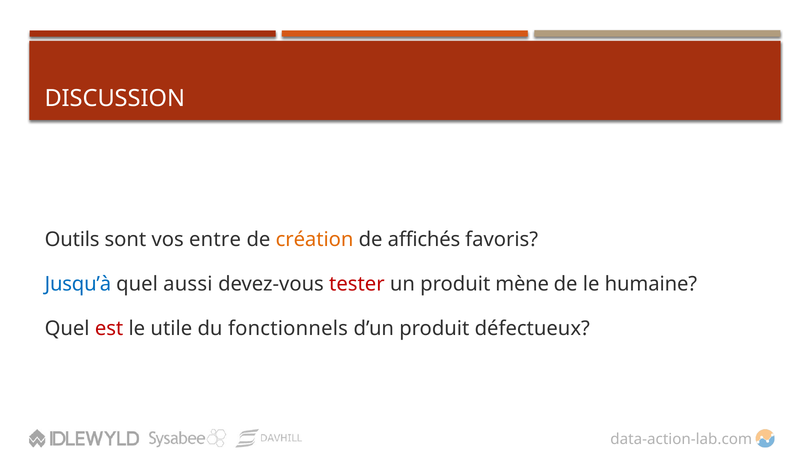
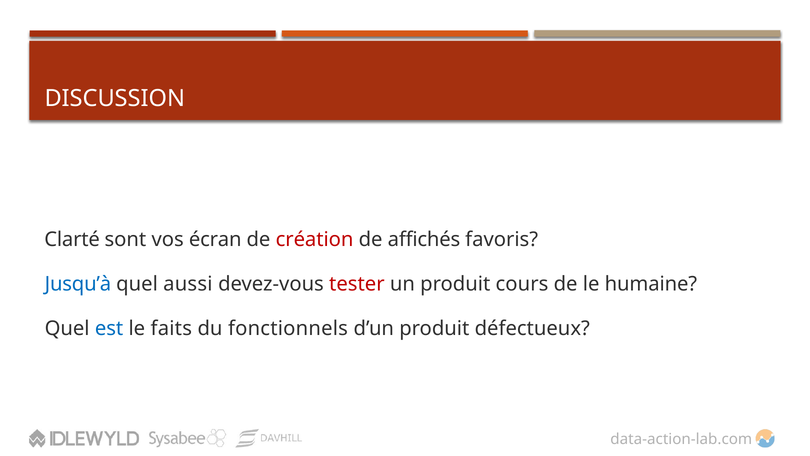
Outils: Outils -> Clarté
entre: entre -> écran
création colour: orange -> red
mène: mène -> cours
est colour: red -> blue
utile: utile -> faits
